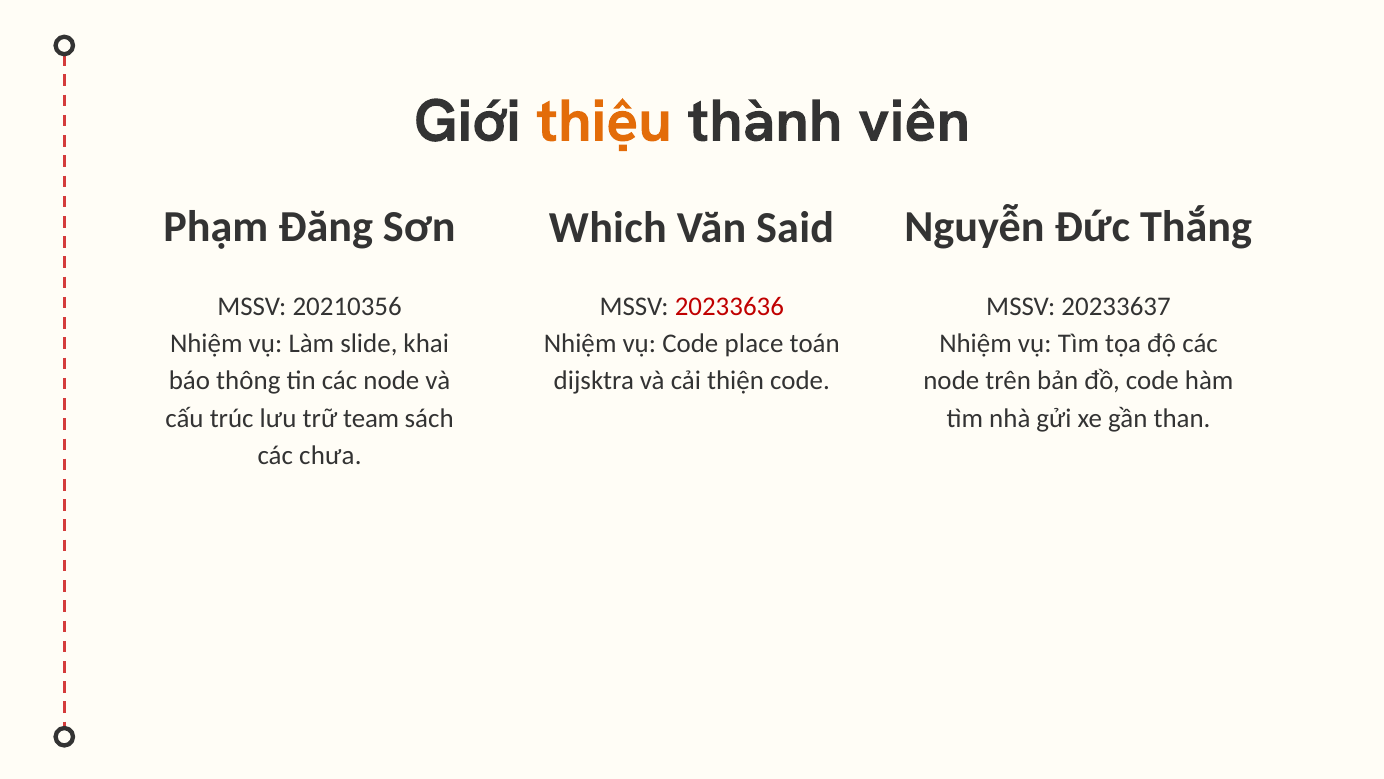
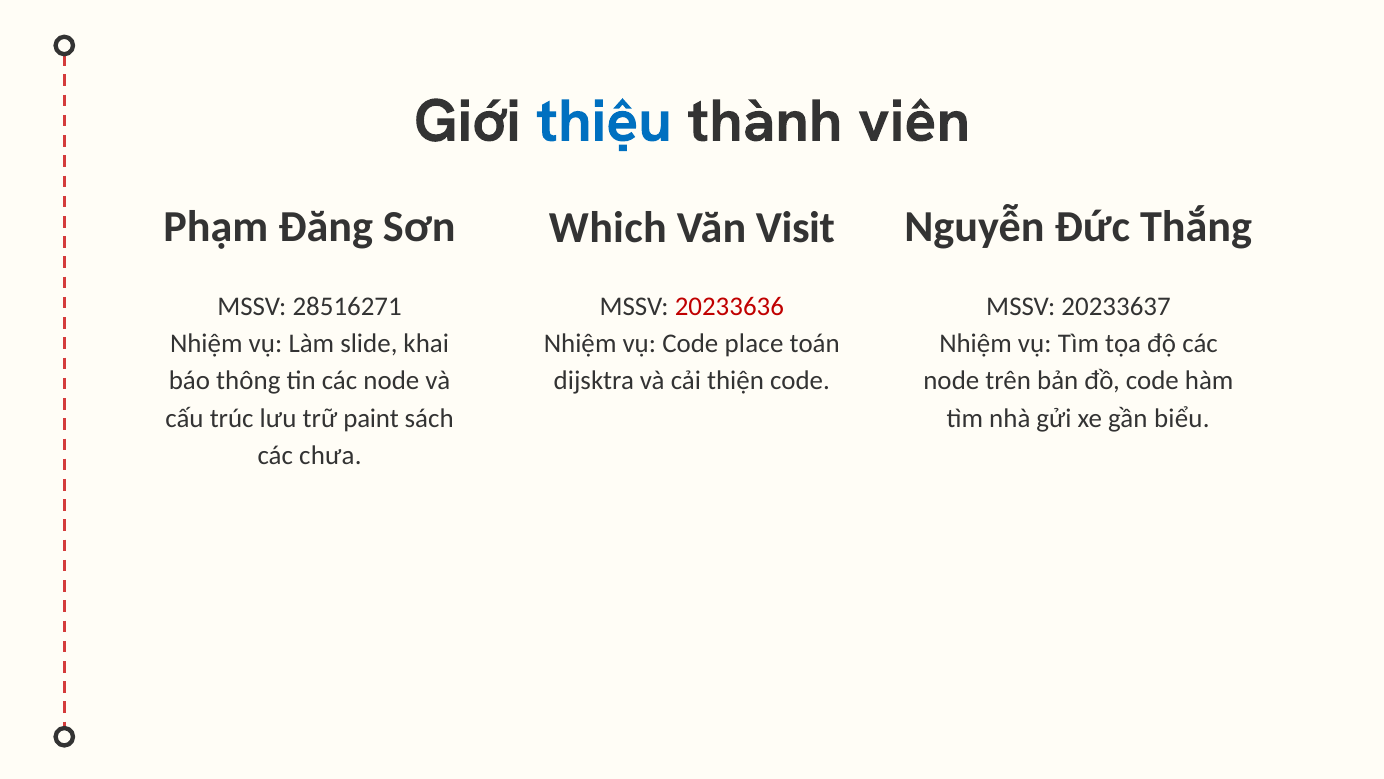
thiệu colour: orange -> blue
Said: Said -> Visit
20210356: 20210356 -> 28516271
team: team -> paint
than: than -> biểu
